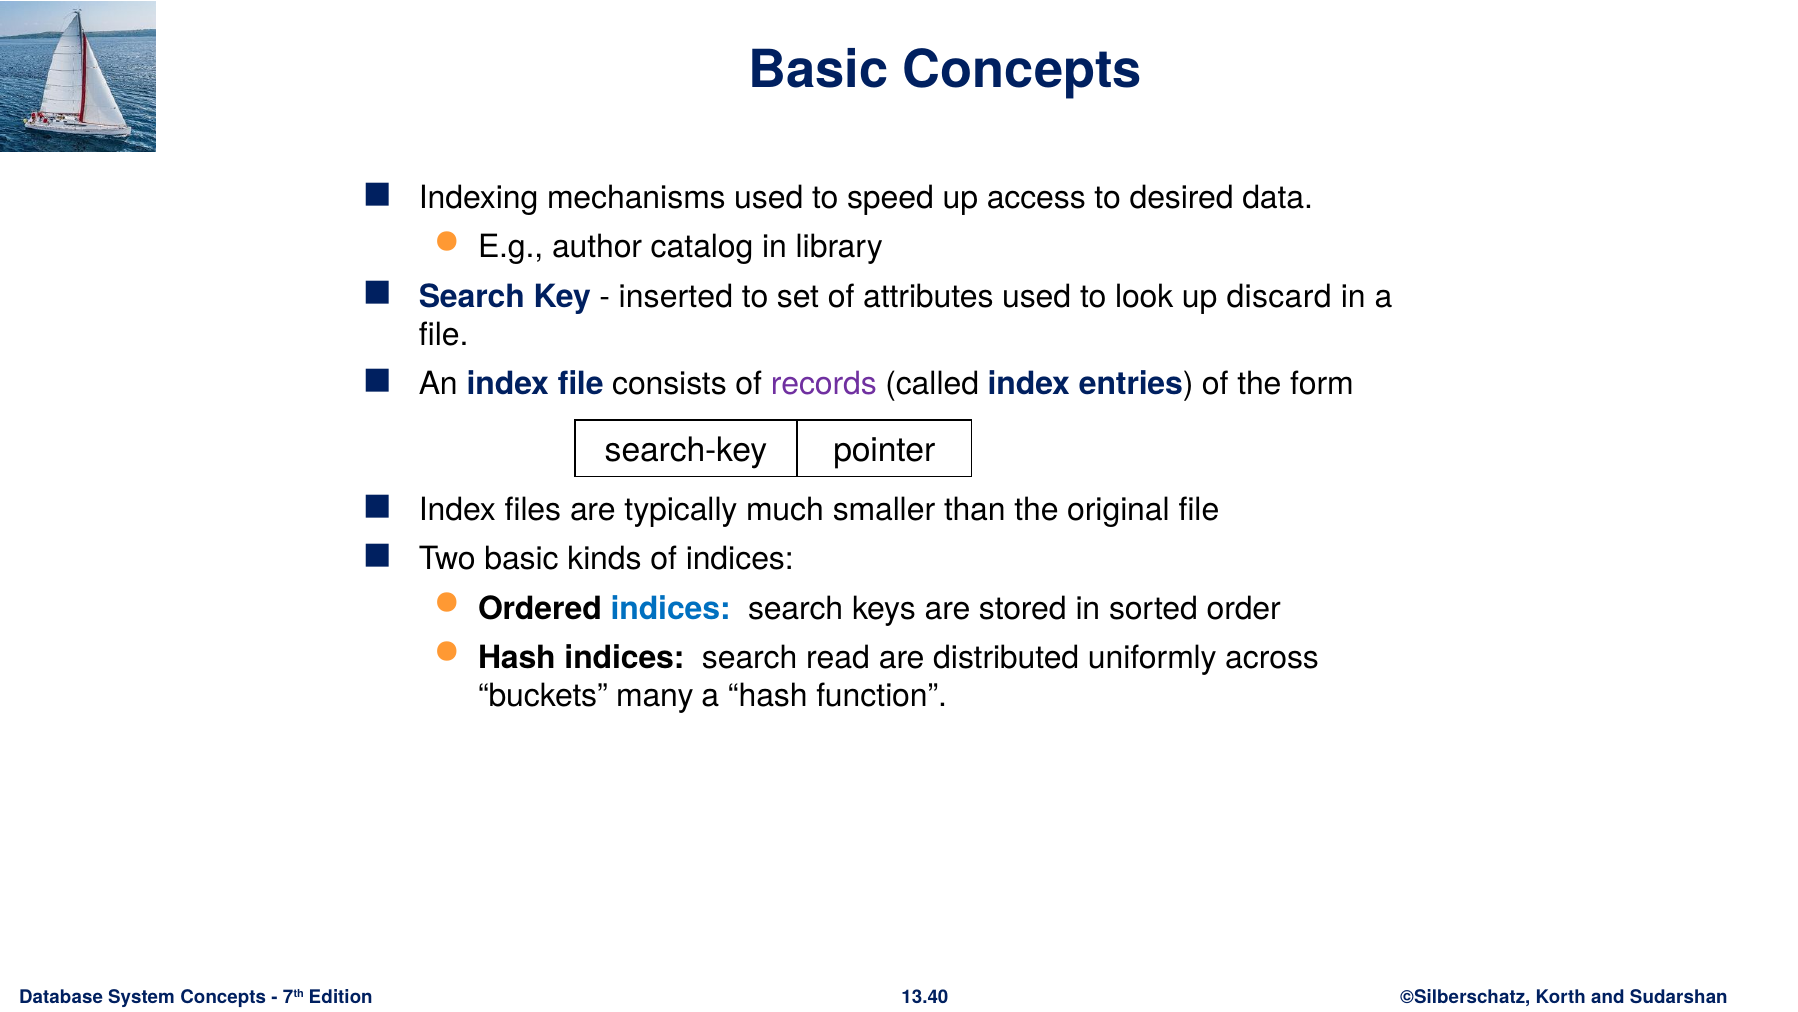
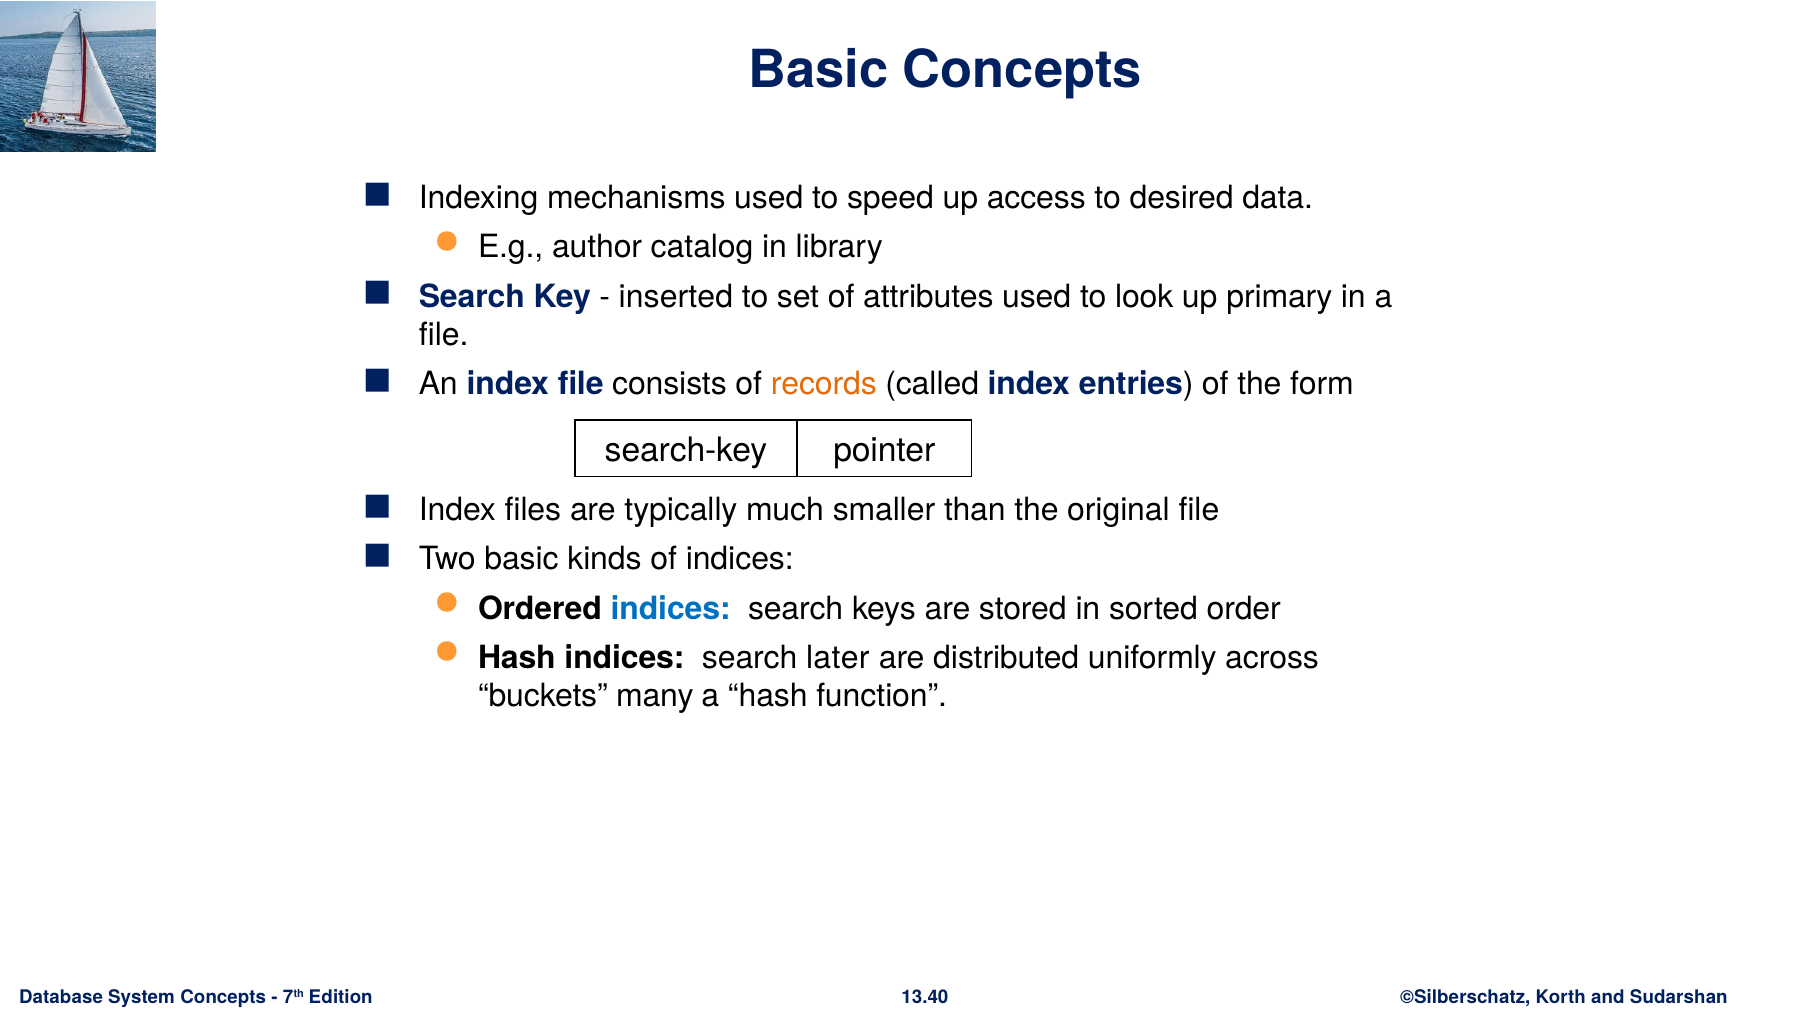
discard: discard -> primary
records colour: purple -> orange
read: read -> later
